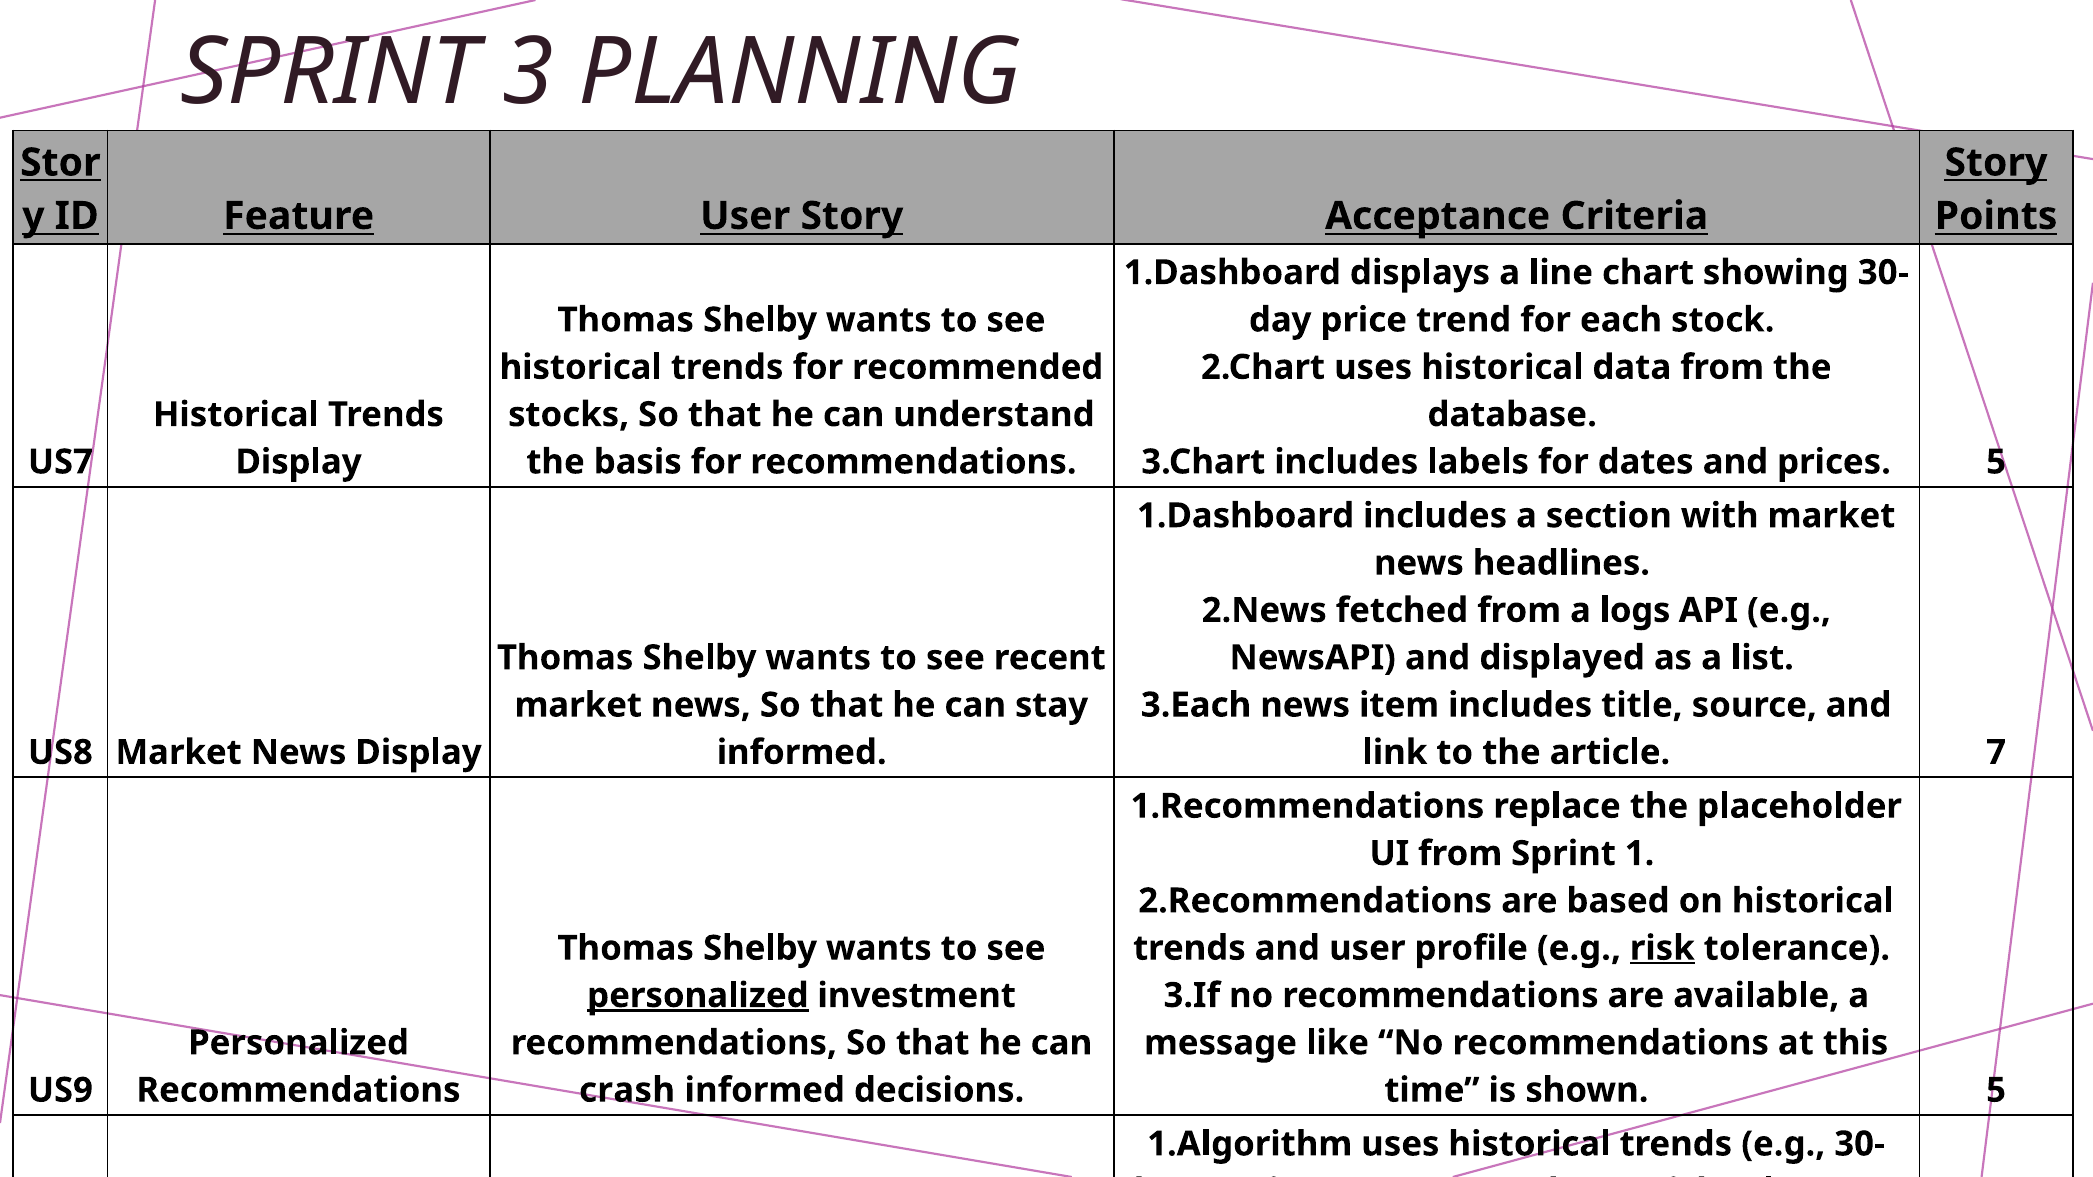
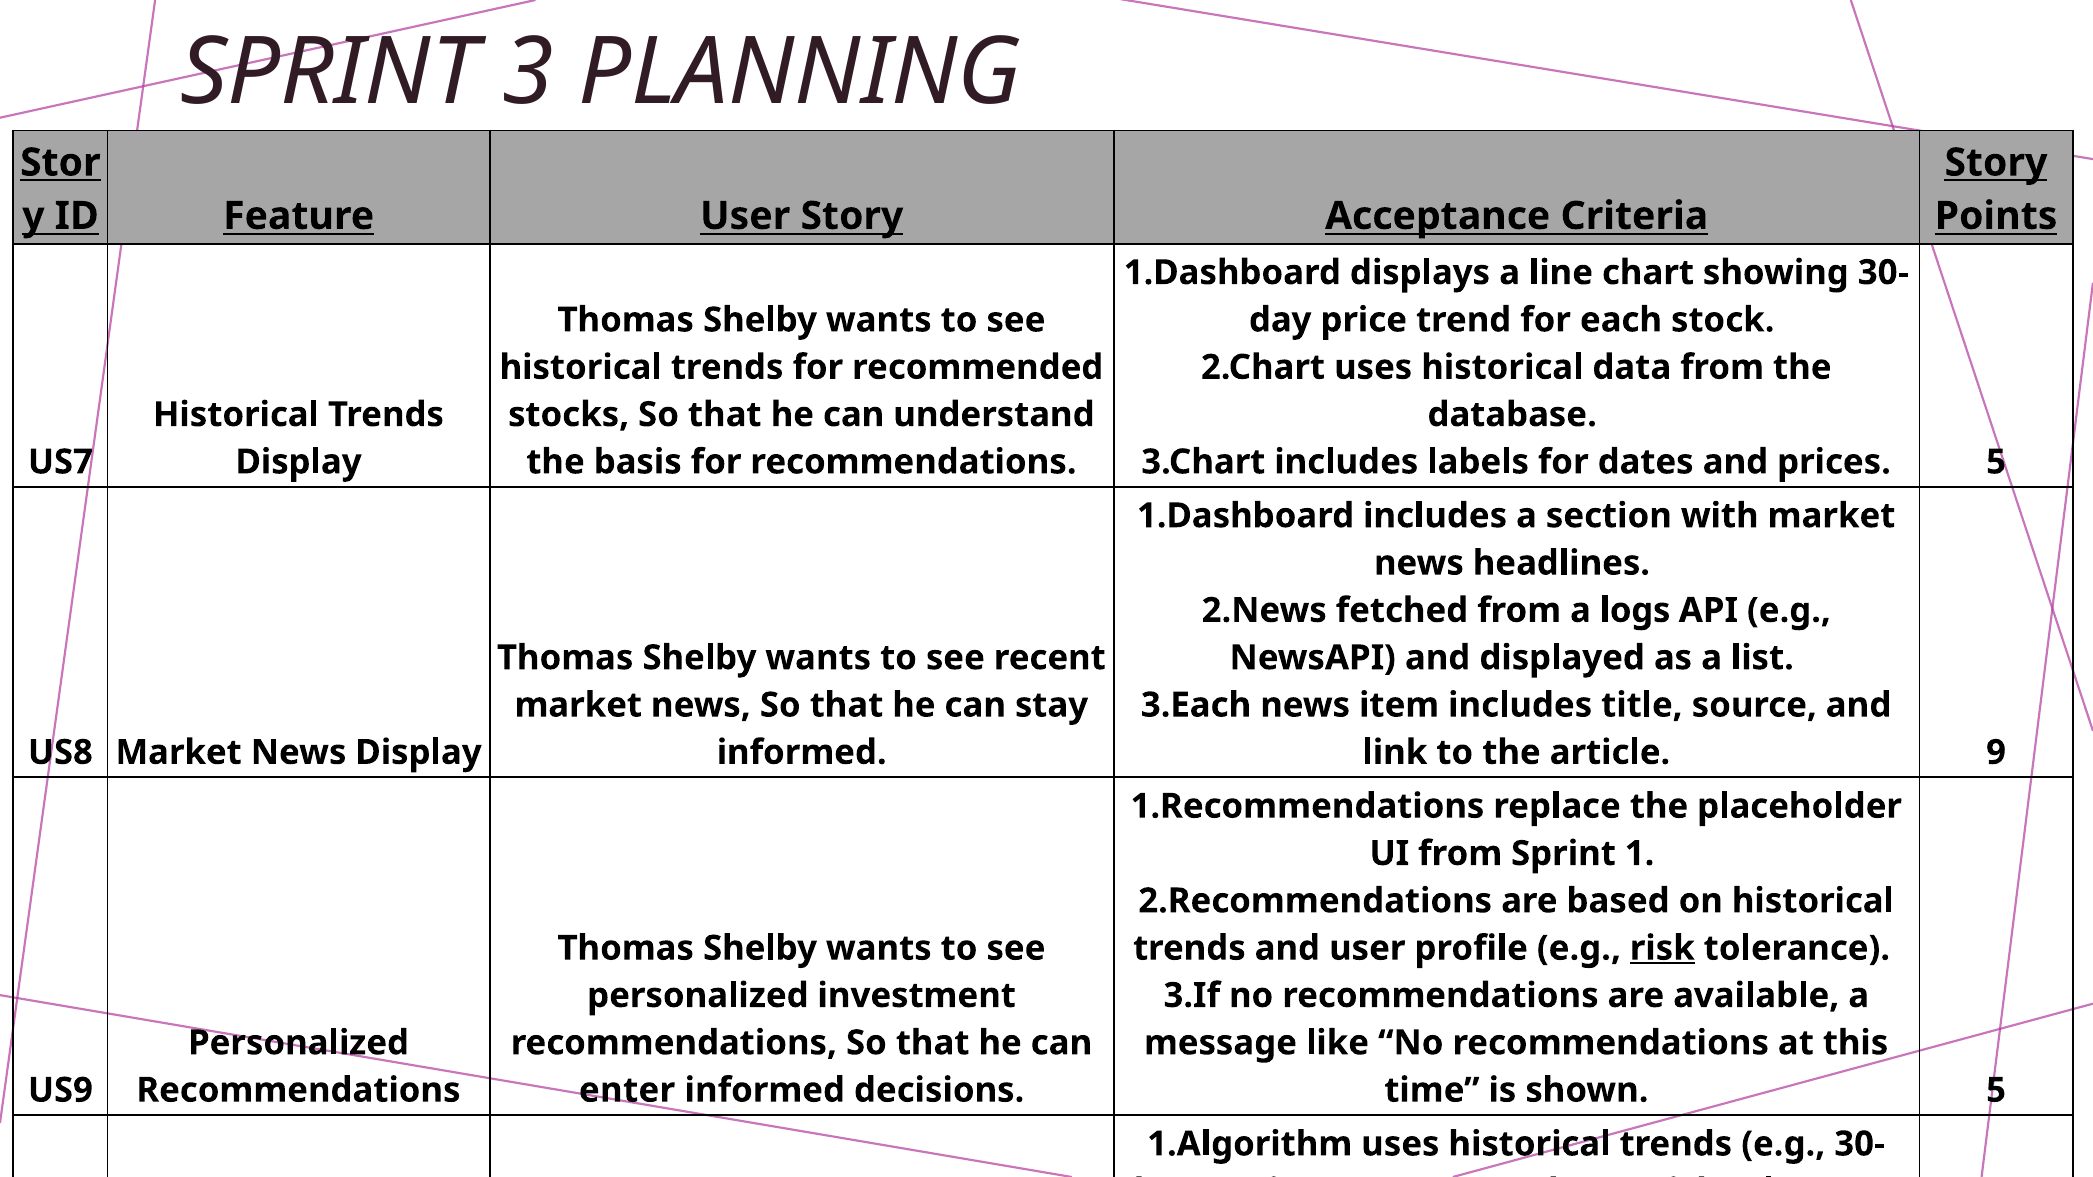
7: 7 -> 9
personalized at (698, 996) underline: present -> none
crash: crash -> enter
